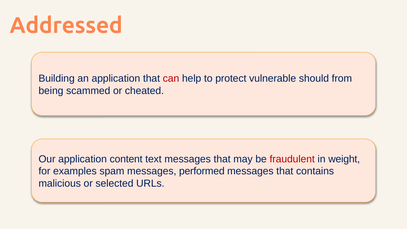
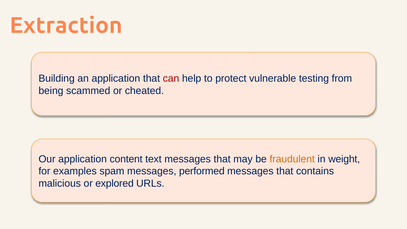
Addressed: Addressed -> Extraction
should: should -> testing
fraudulent colour: red -> orange
selected: selected -> explored
